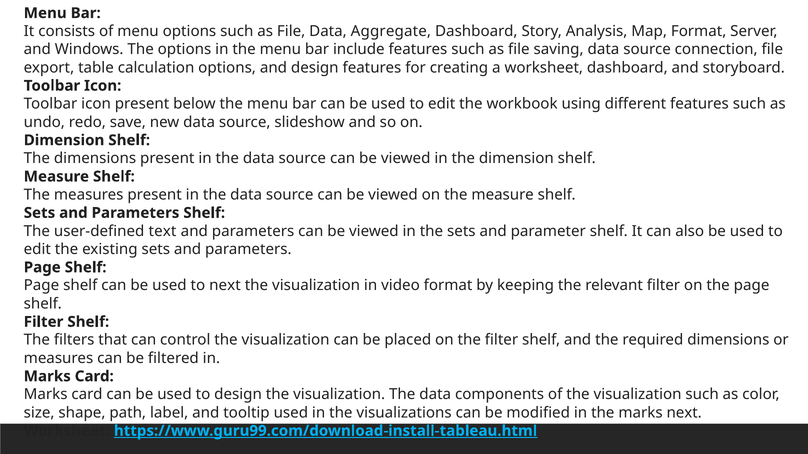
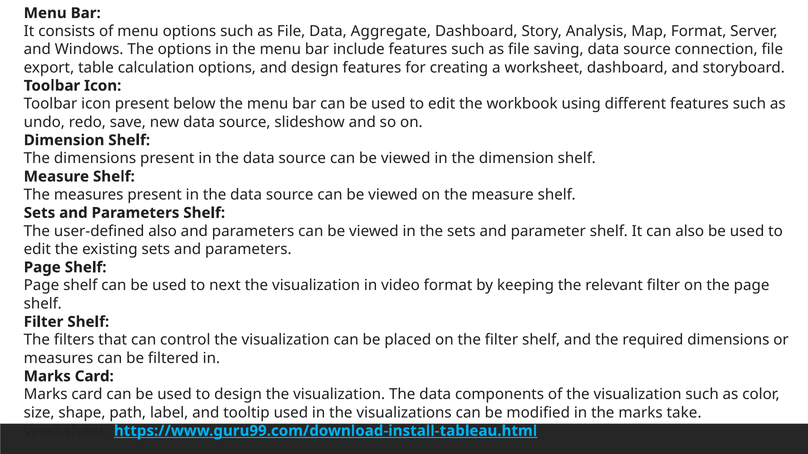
user-defined text: text -> also
marks next: next -> take
